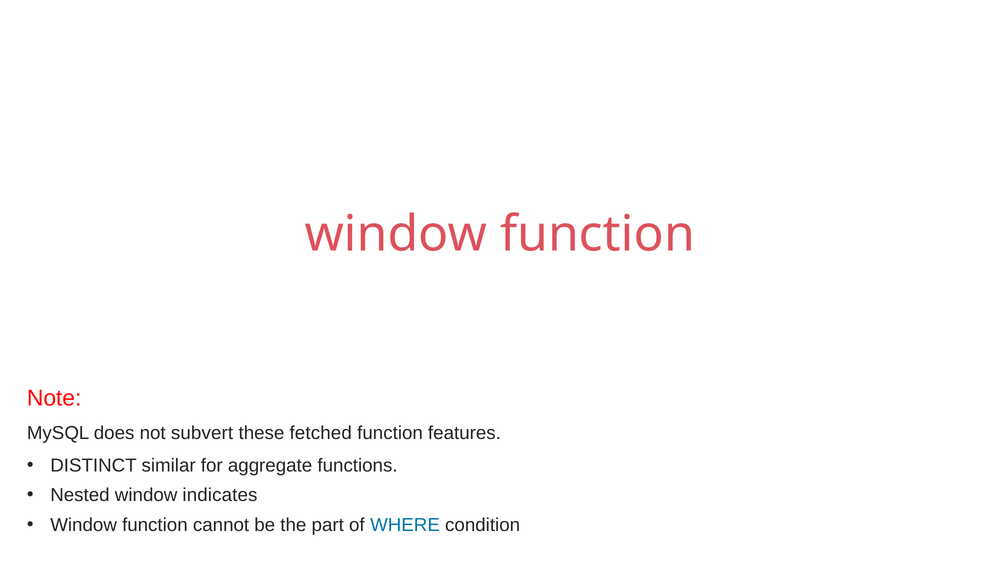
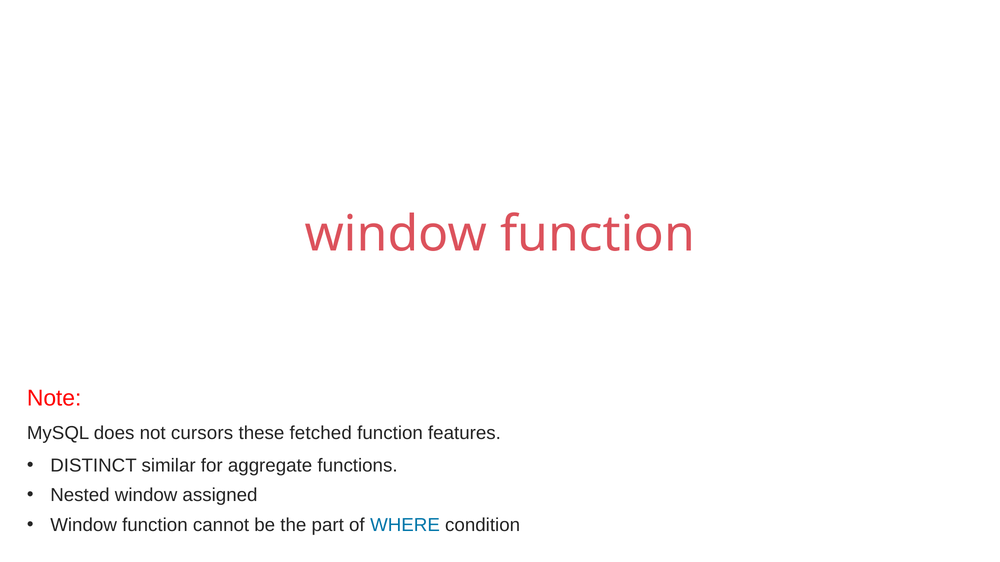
subvert: subvert -> cursors
indicates: indicates -> assigned
